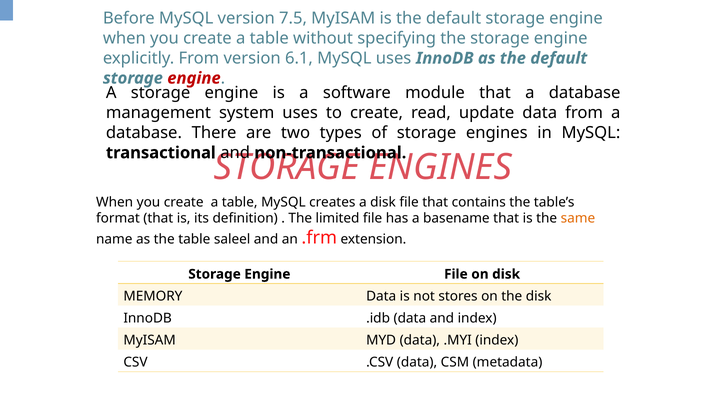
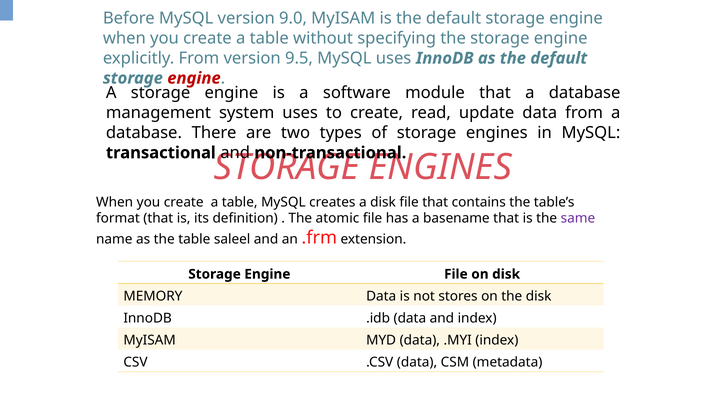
7.5: 7.5 -> 9.0
6.1: 6.1 -> 9.5
limited: limited -> atomic
same colour: orange -> purple
